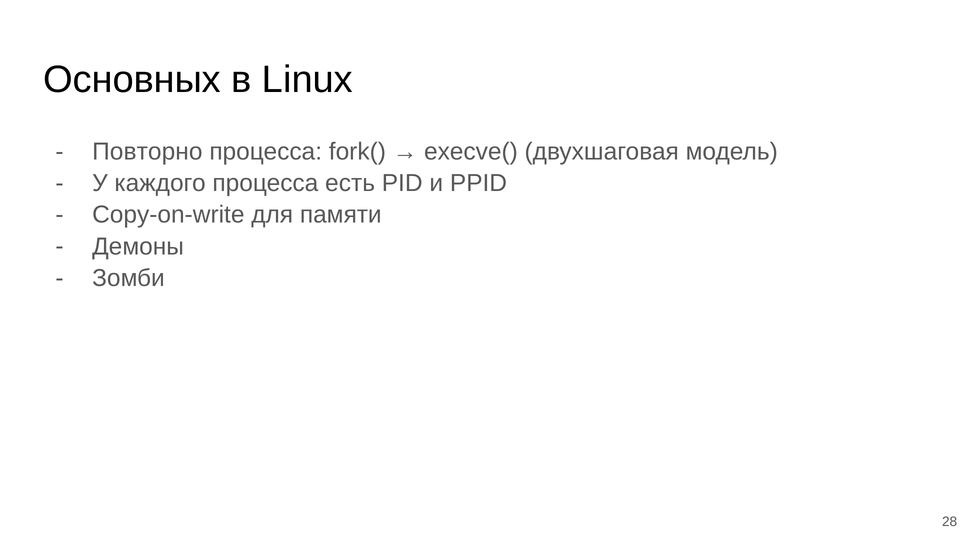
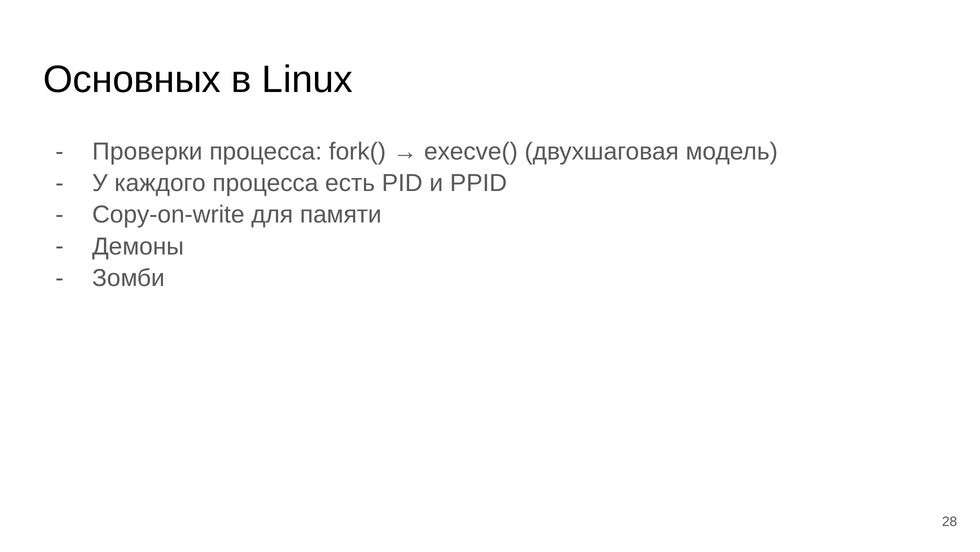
Повторно: Повторно -> Проверки
